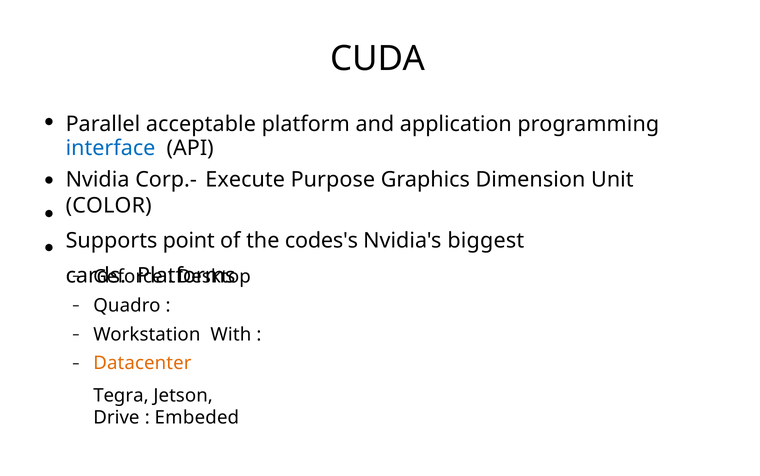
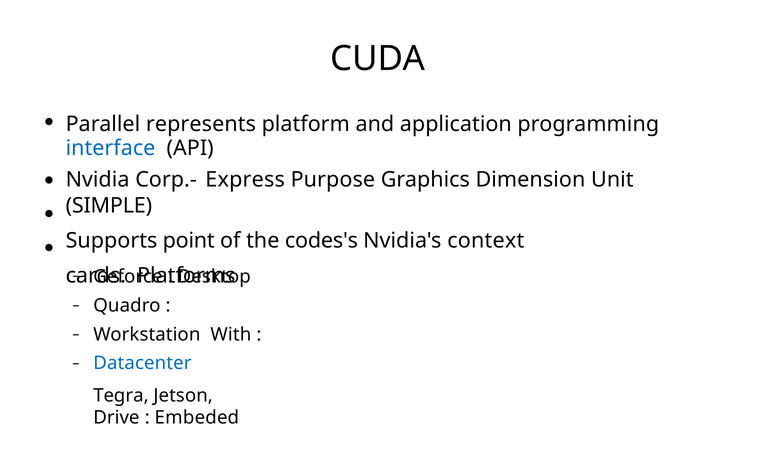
acceptable: acceptable -> represents
Execute: Execute -> Express
COLOR: COLOR -> SIMPLE
biggest: biggest -> context
Datacenter colour: orange -> blue
